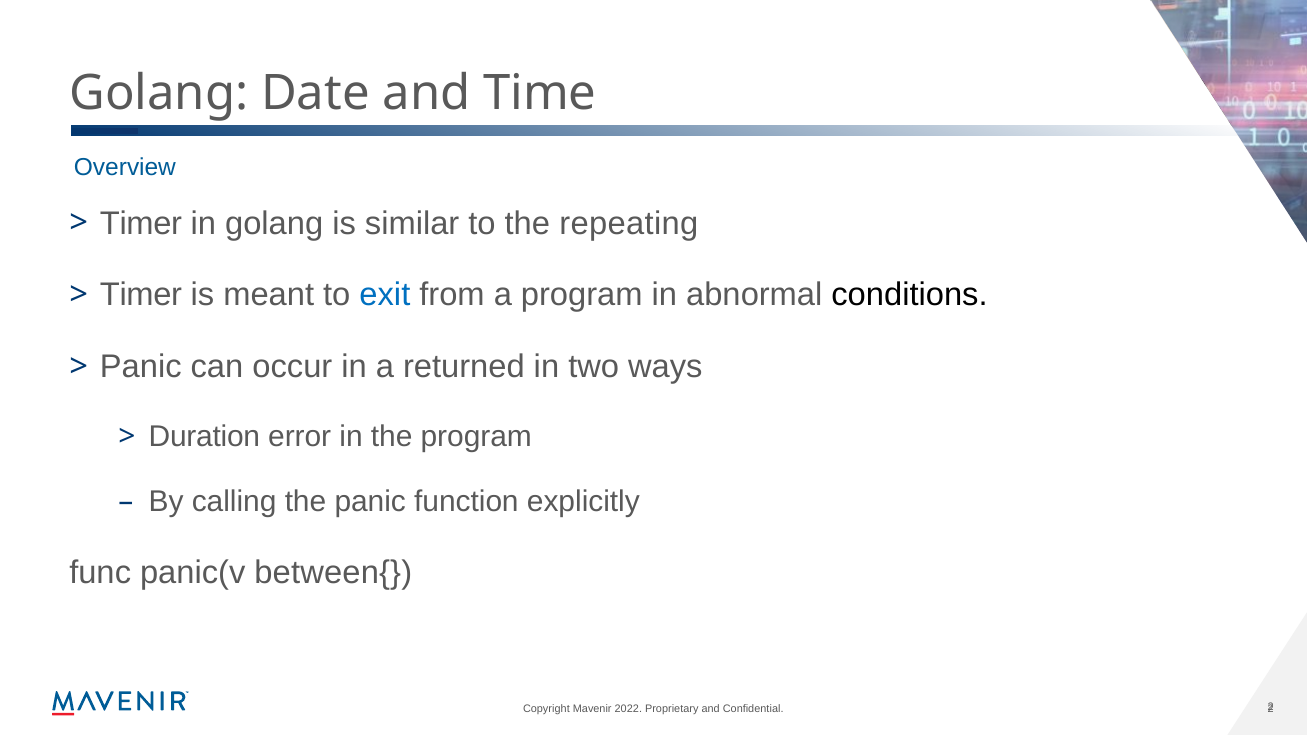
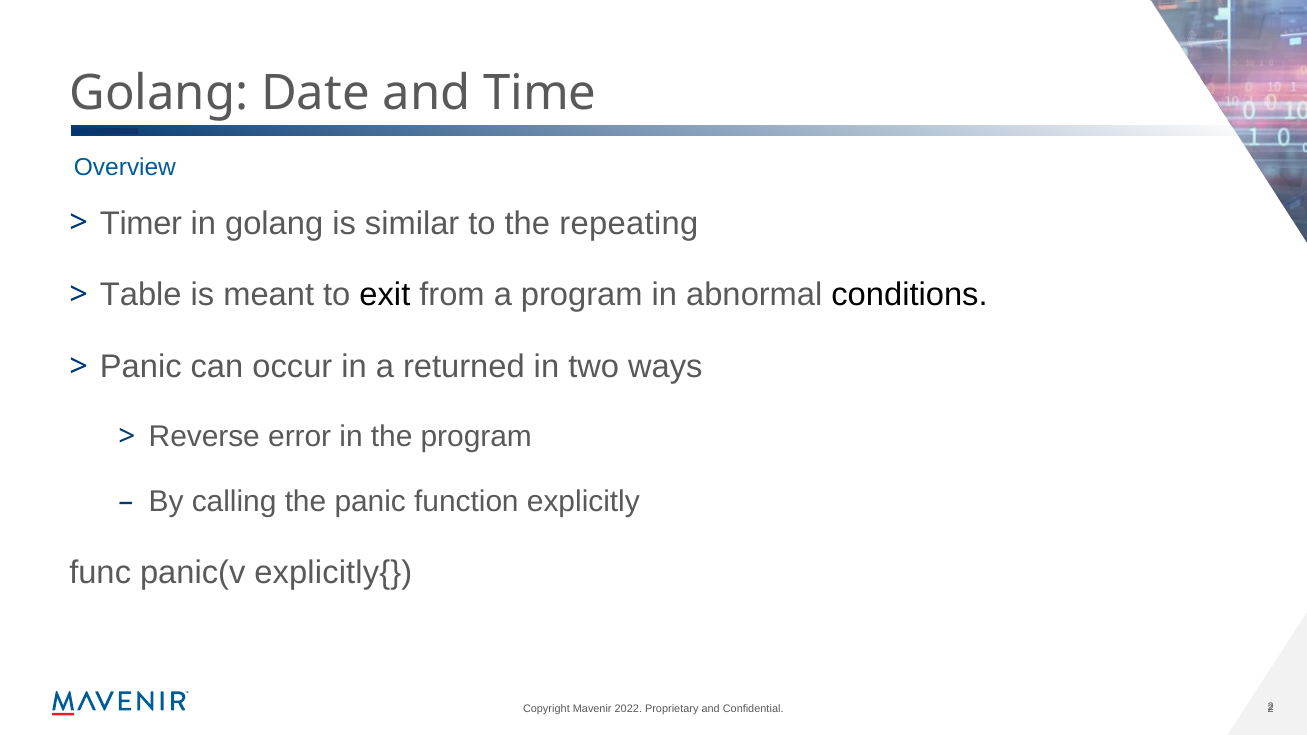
Timer at (141, 295): Timer -> Table
exit colour: blue -> black
Duration: Duration -> Reverse
between{: between{ -> explicitly{
